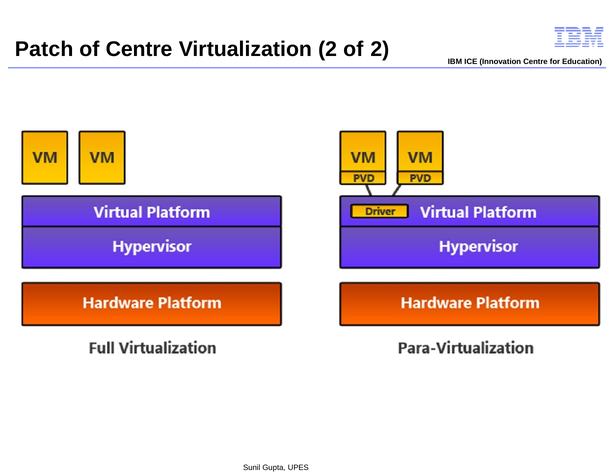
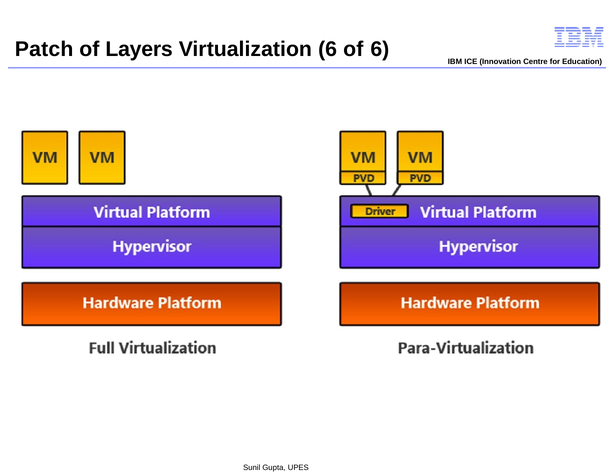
of Centre: Centre -> Layers
Virtualization 2: 2 -> 6
of 2: 2 -> 6
